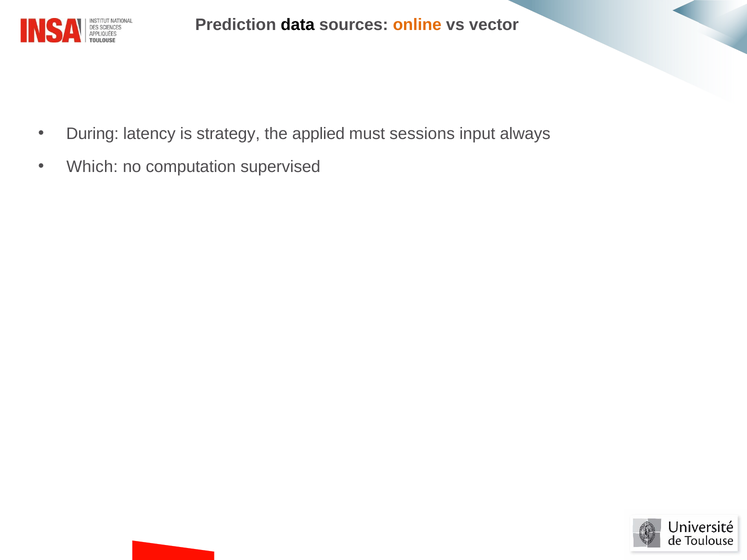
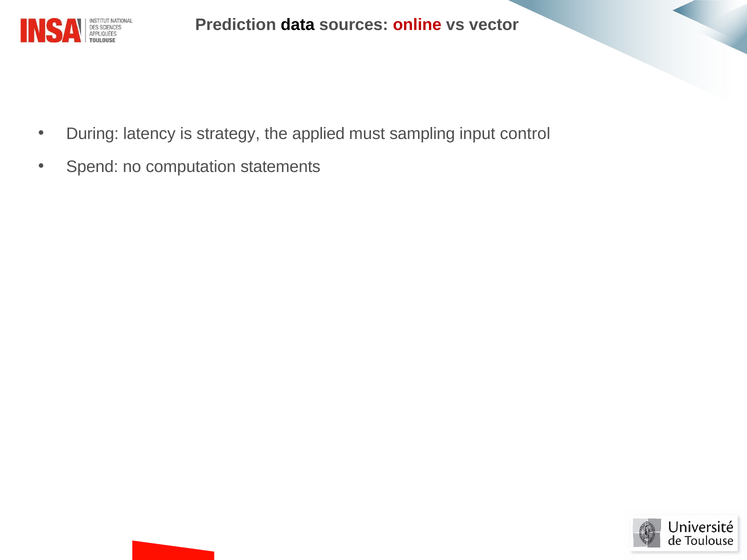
online colour: orange -> red
sessions: sessions -> sampling
always: always -> control
Which: Which -> Spend
supervised: supervised -> statements
